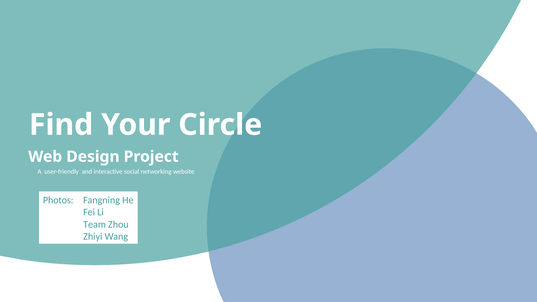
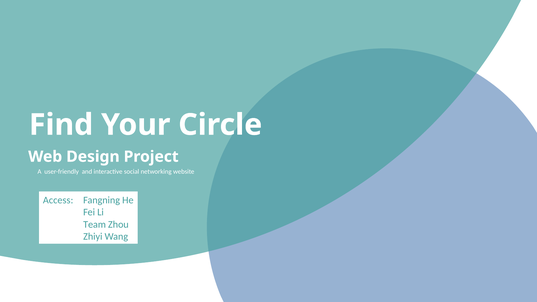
Photos: Photos -> Access
